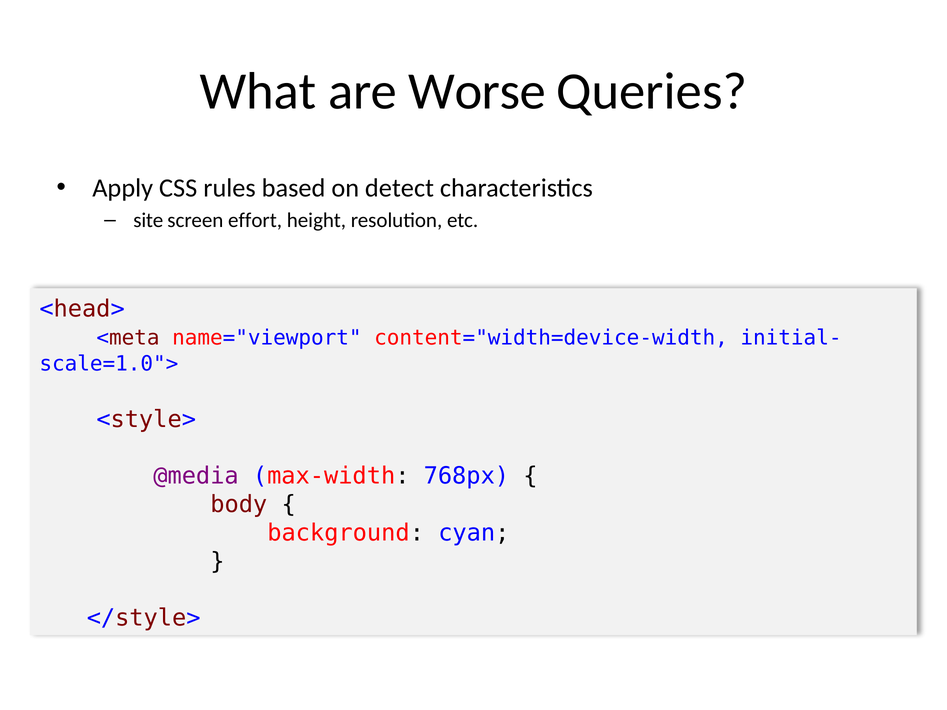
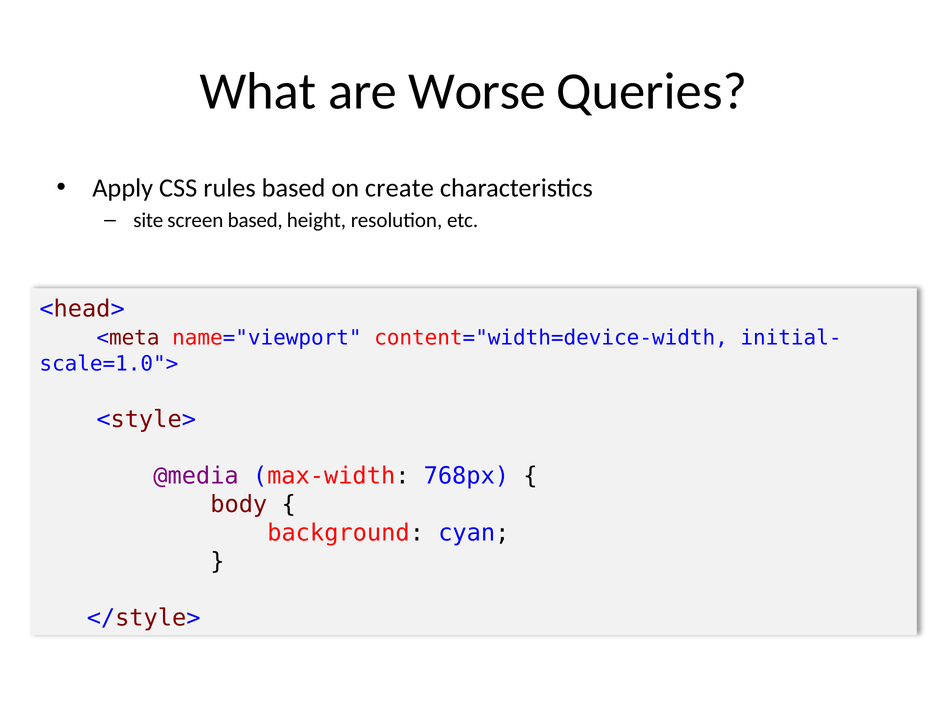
detect: detect -> create
screen effort: effort -> based
